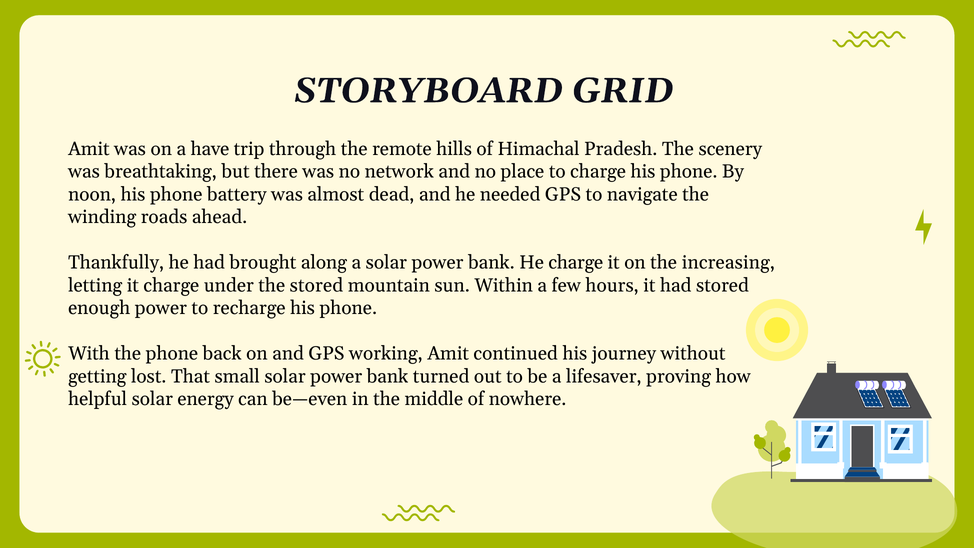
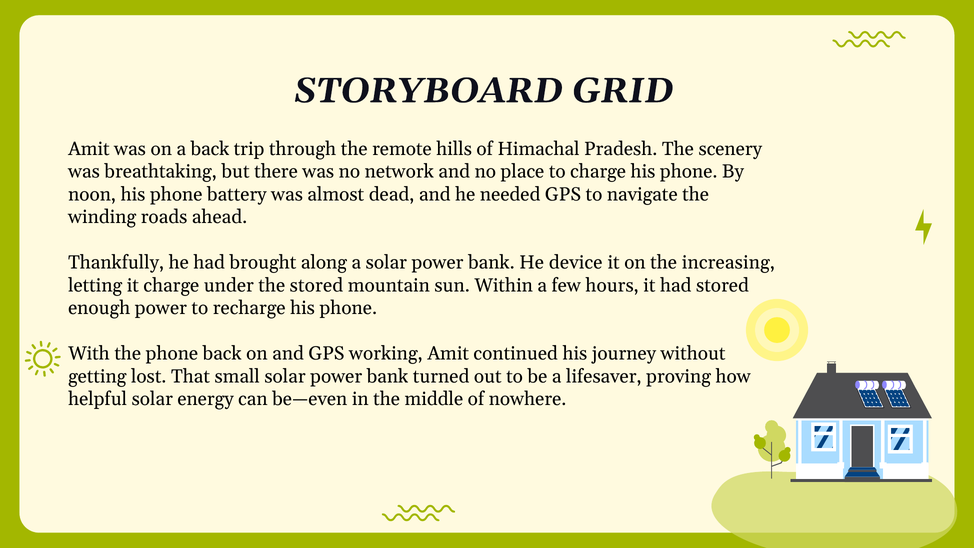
a have: have -> back
He charge: charge -> device
